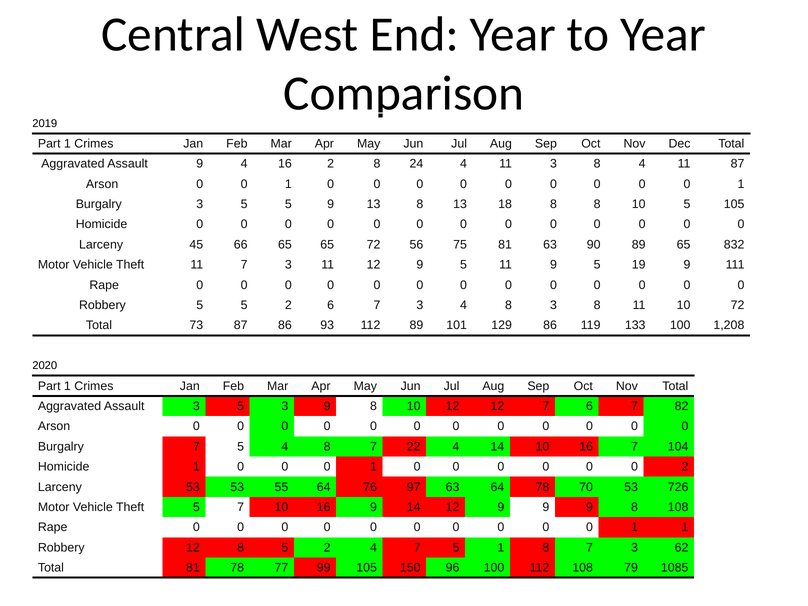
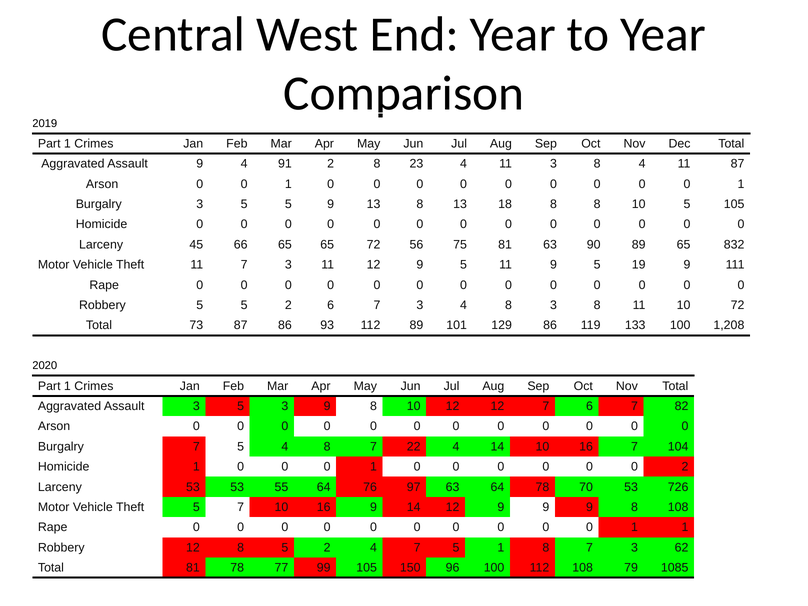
4 16: 16 -> 91
24: 24 -> 23
